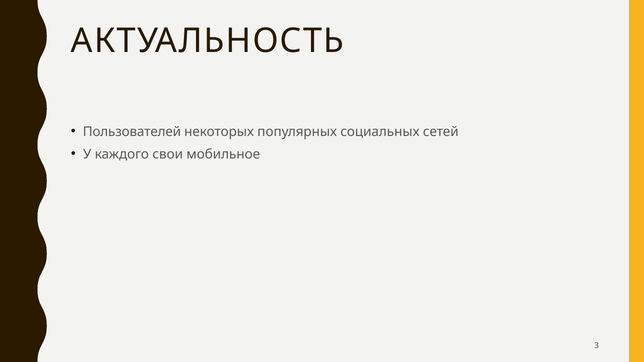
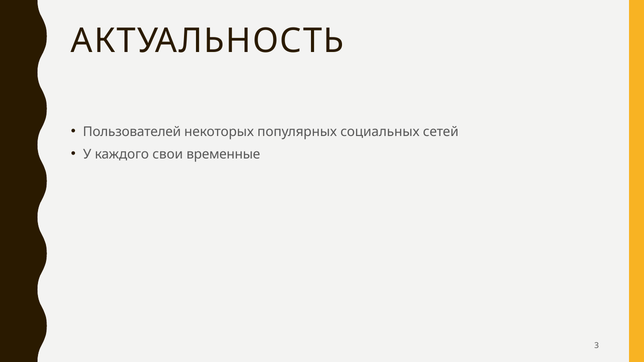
мобильное: мобильное -> временные
